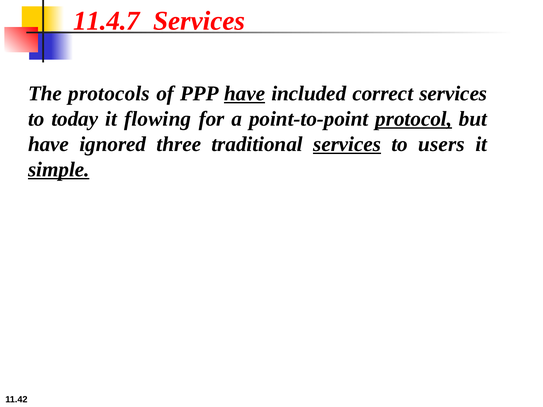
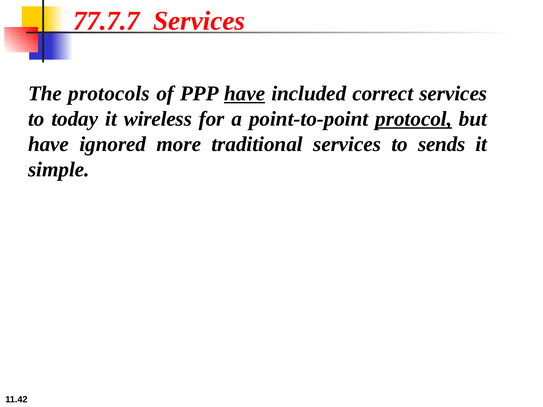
11.4.7: 11.4.7 -> 77.7.7
flowing: flowing -> wireless
three: three -> more
services at (347, 144) underline: present -> none
users: users -> sends
simple underline: present -> none
